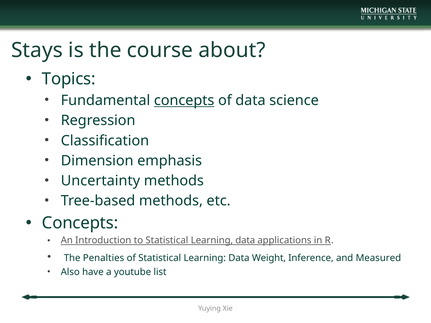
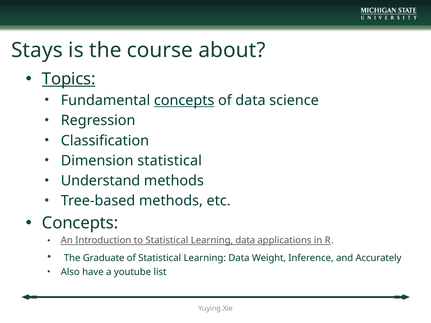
Topics underline: none -> present
Dimension emphasis: emphasis -> statistical
Uncertainty: Uncertainty -> Understand
Penalties: Penalties -> Graduate
Measured: Measured -> Accurately
